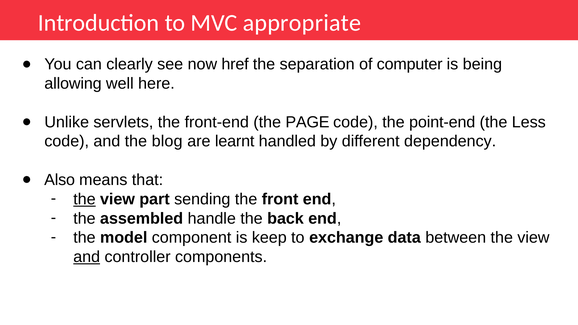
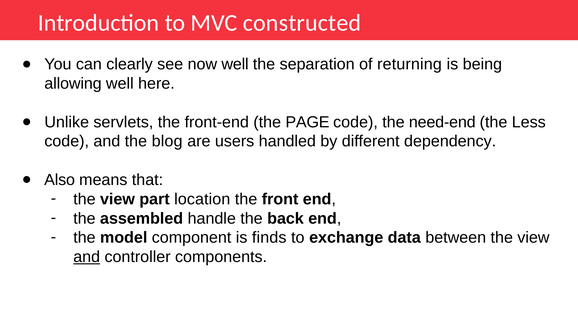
appropriate: appropriate -> constructed
now href: href -> well
computer: computer -> returning
point-end: point-end -> need-end
learnt: learnt -> users
the at (84, 199) underline: present -> none
sending: sending -> location
keep: keep -> finds
